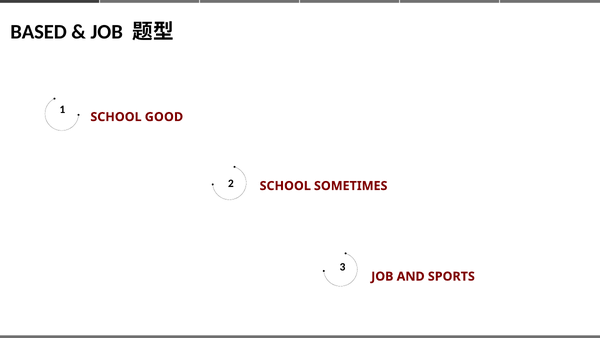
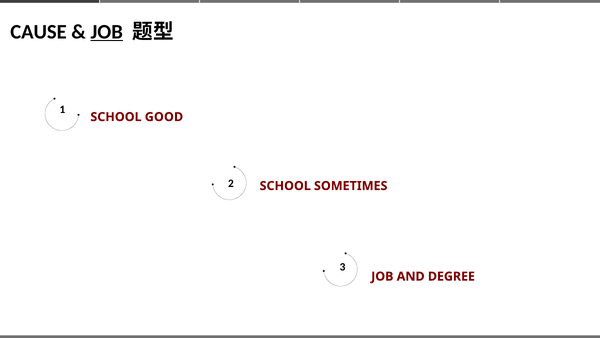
BASED: BASED -> CAUSE
JOB at (107, 32) underline: none -> present
SPORTS: SPORTS -> DEGREE
